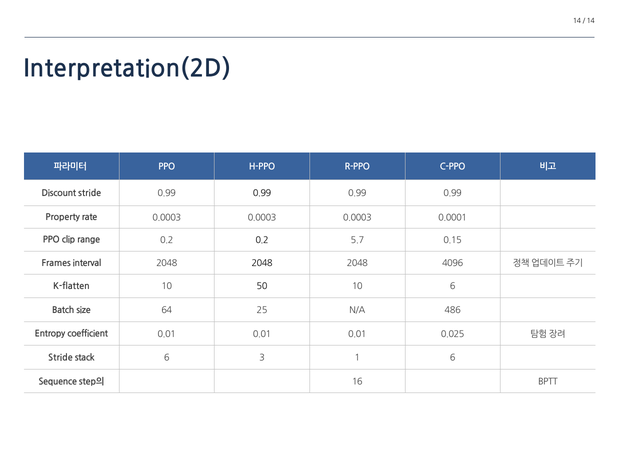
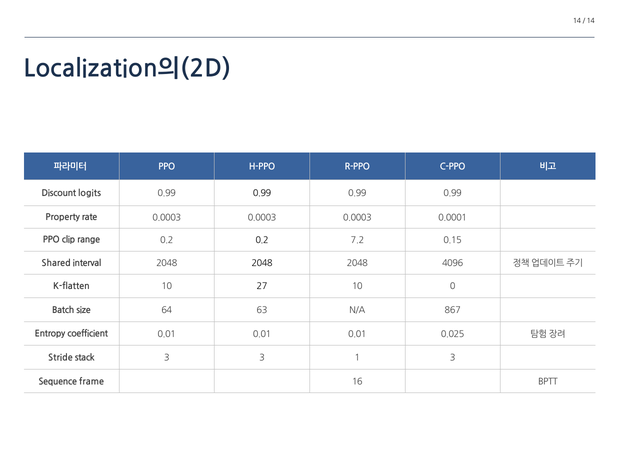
Interpretation(2D: Interpretation(2D -> Localization의(2D
Discount stride: stride -> logits
5.7: 5.7 -> 7.2
Frames: Frames -> Shared
50: 50 -> 27
10 6: 6 -> 0
25: 25 -> 63
486: 486 -> 867
stack 6: 6 -> 3
1 6: 6 -> 3
step의: step의 -> frame
